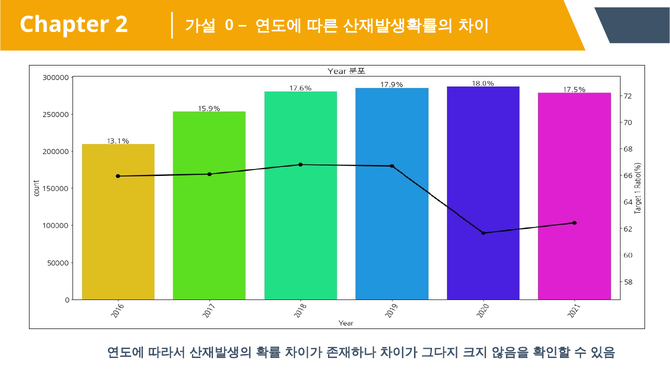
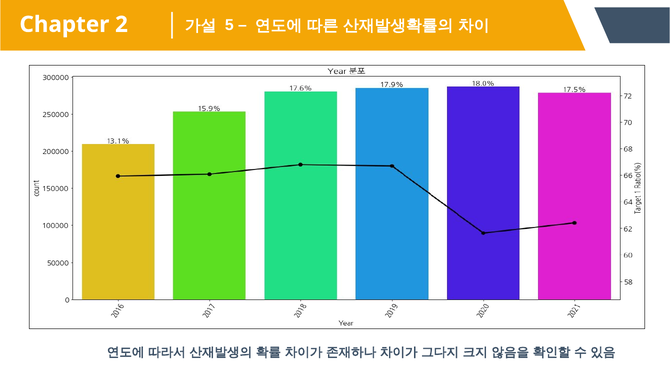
0: 0 -> 5
